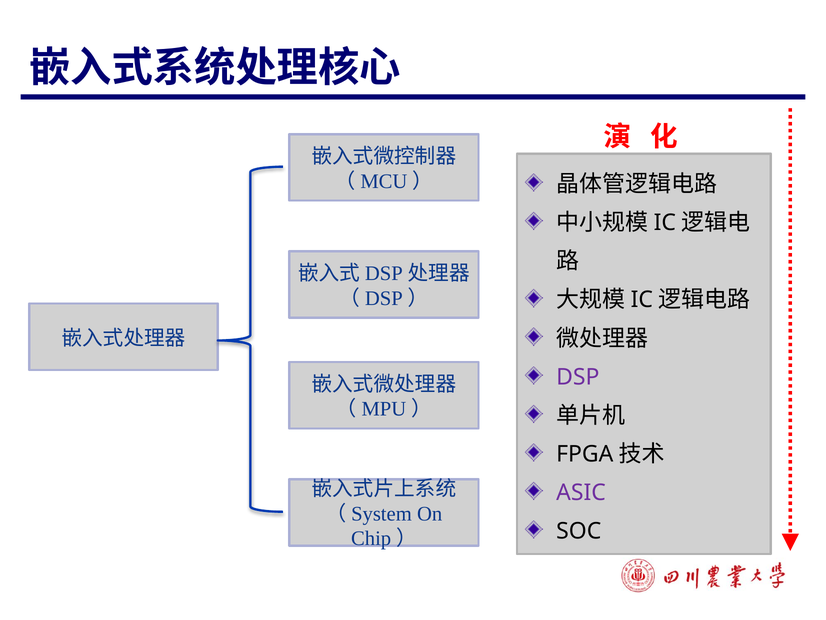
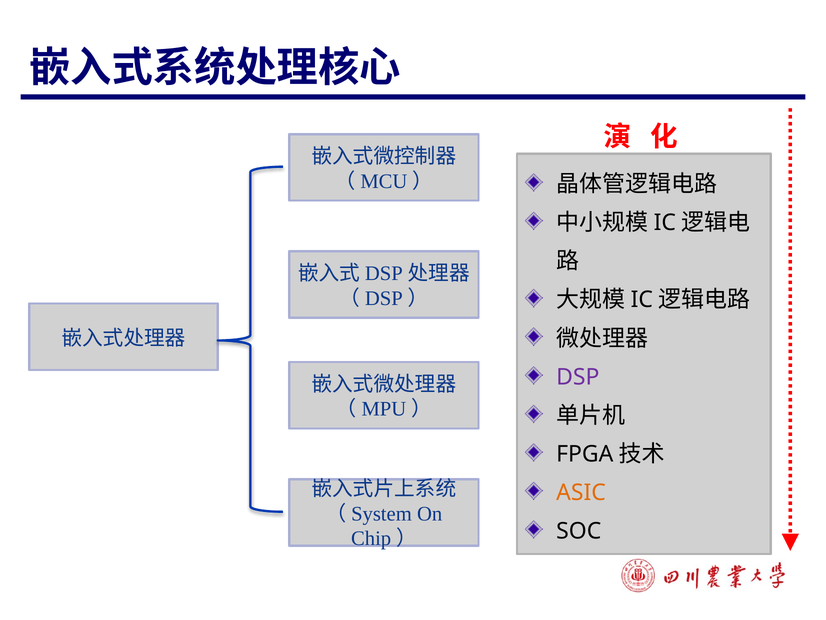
ASIC colour: purple -> orange
